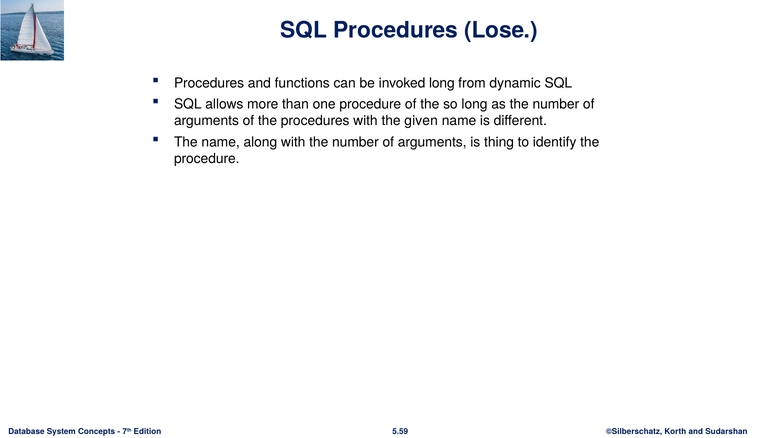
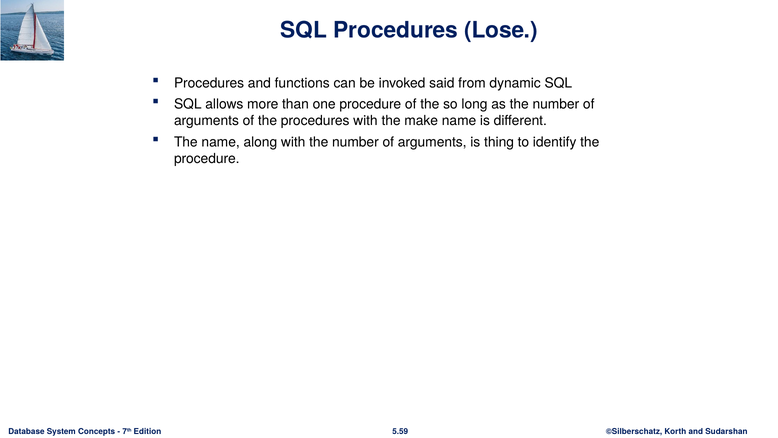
invoked long: long -> said
given: given -> make
